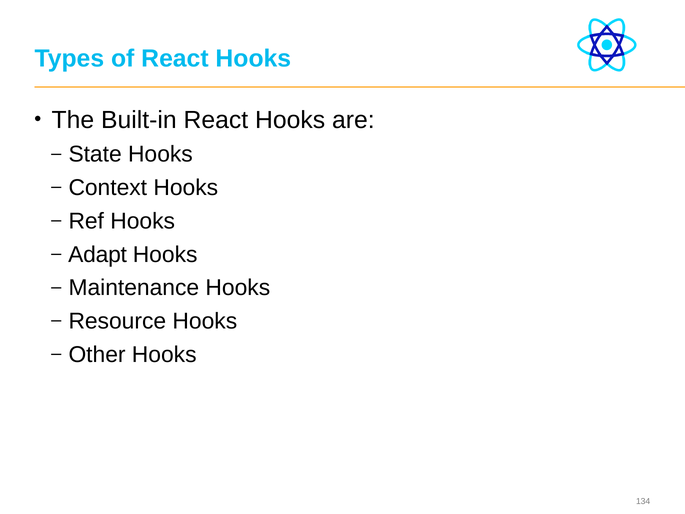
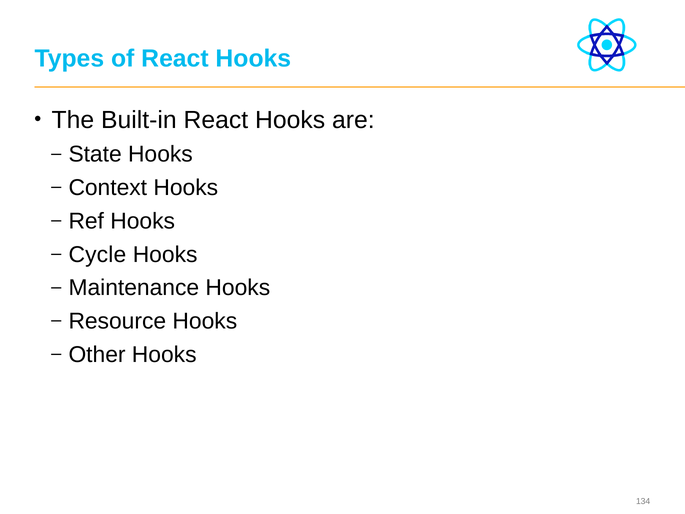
Adapt: Adapt -> Cycle
